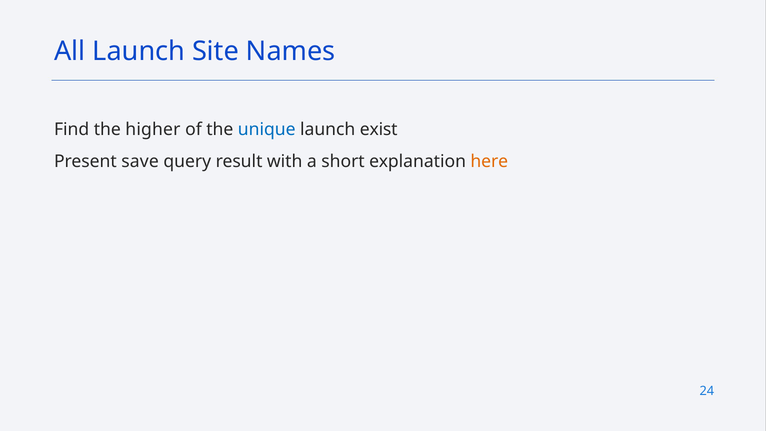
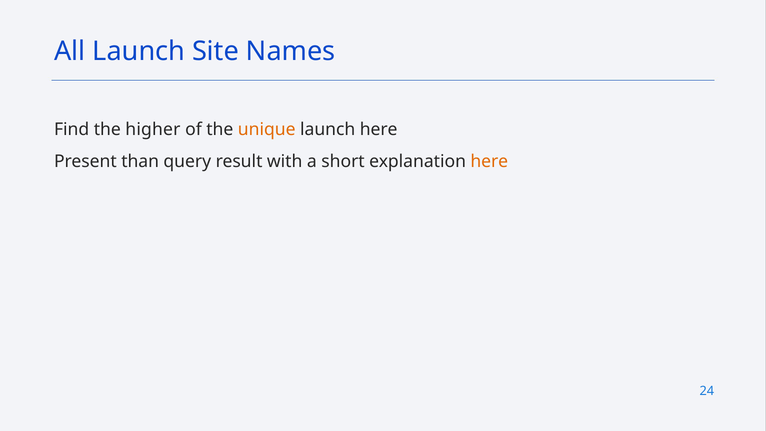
unique colour: blue -> orange
launch exist: exist -> here
save: save -> than
